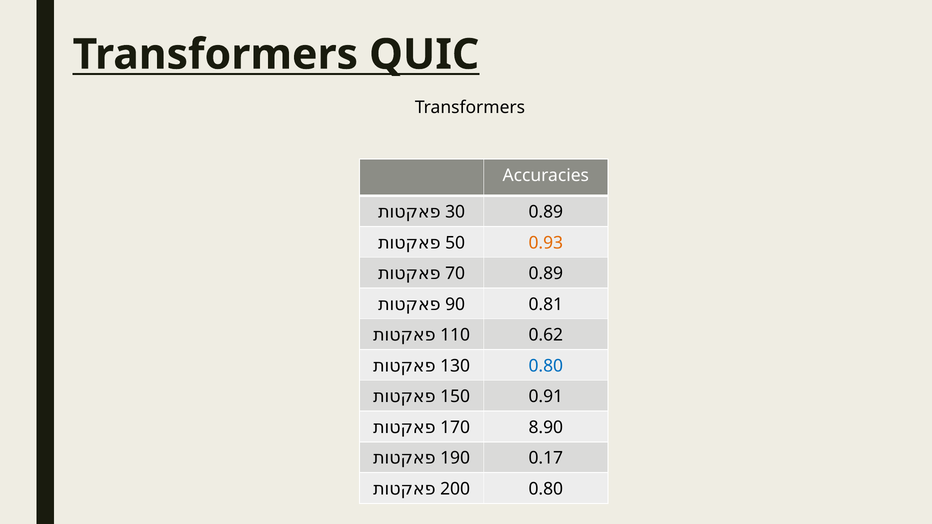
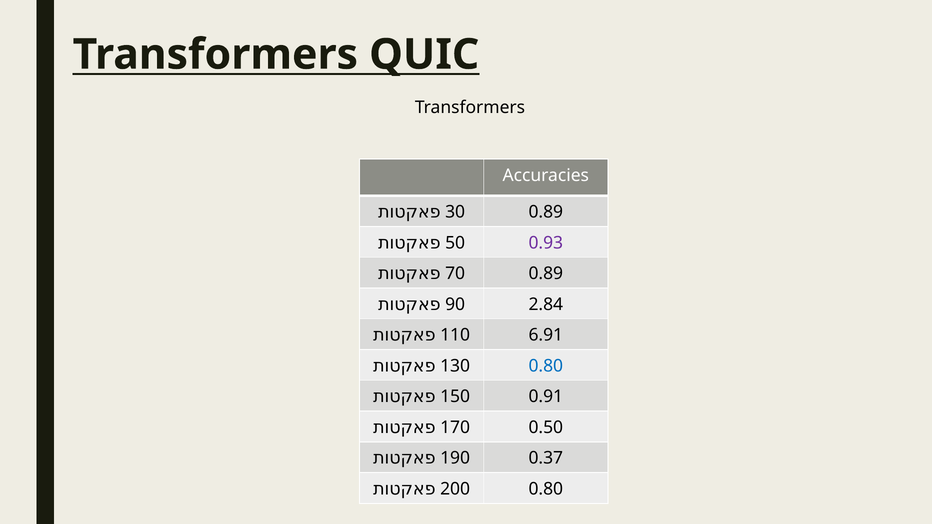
0.93 colour: orange -> purple
0.81: 0.81 -> 2.84
0.62: 0.62 -> 6.91
8.90: 8.90 -> 0.50
0.17: 0.17 -> 0.37
